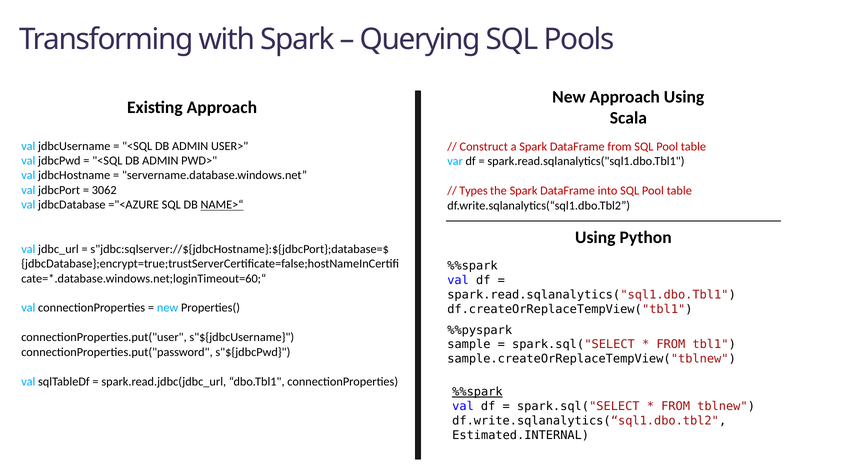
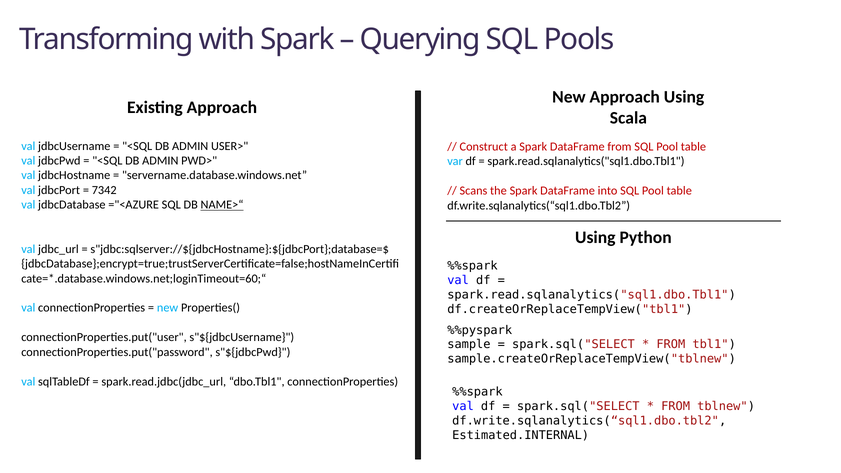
3062: 3062 -> 7342
Types: Types -> Scans
%%spark at (477, 392) underline: present -> none
